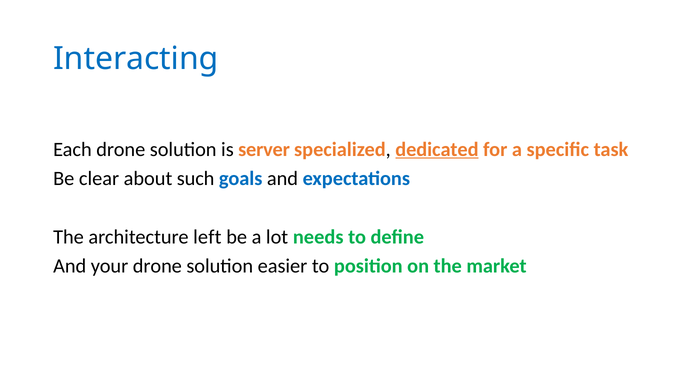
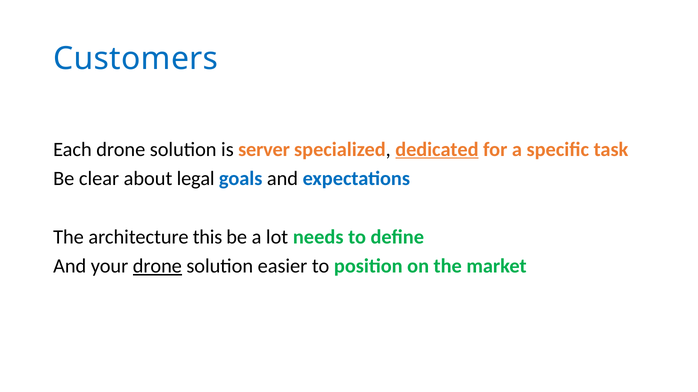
Interacting: Interacting -> Customers
such: such -> legal
left: left -> this
drone at (157, 267) underline: none -> present
